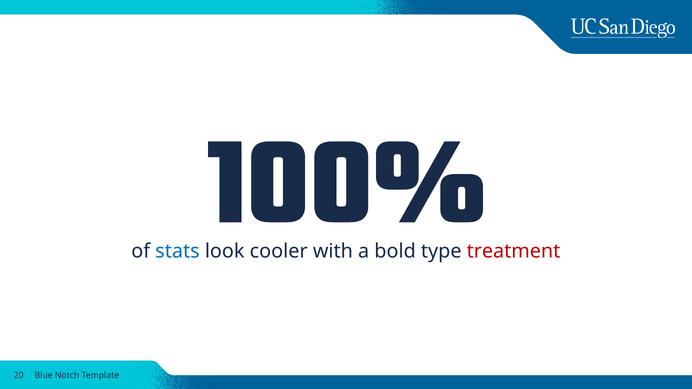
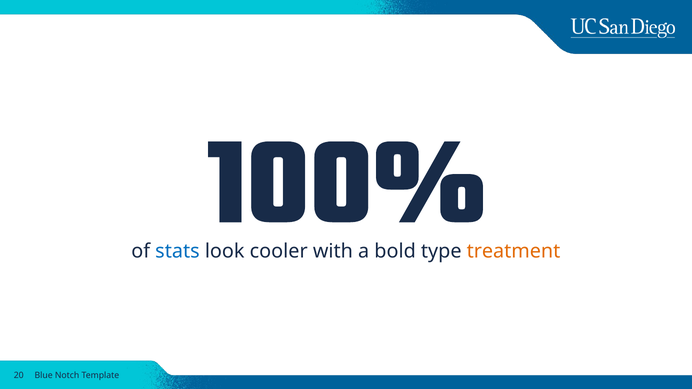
treatment colour: red -> orange
